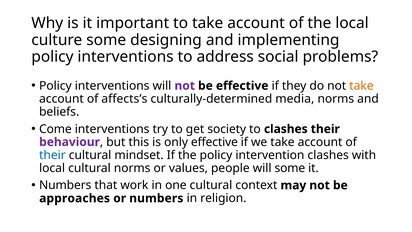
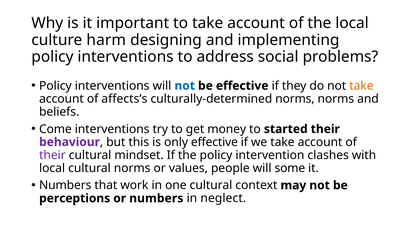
culture some: some -> harm
not at (185, 86) colour: purple -> blue
culturally-determined media: media -> norms
society: society -> money
to clashes: clashes -> started
their at (52, 155) colour: blue -> purple
approaches: approaches -> perceptions
religion: religion -> neglect
